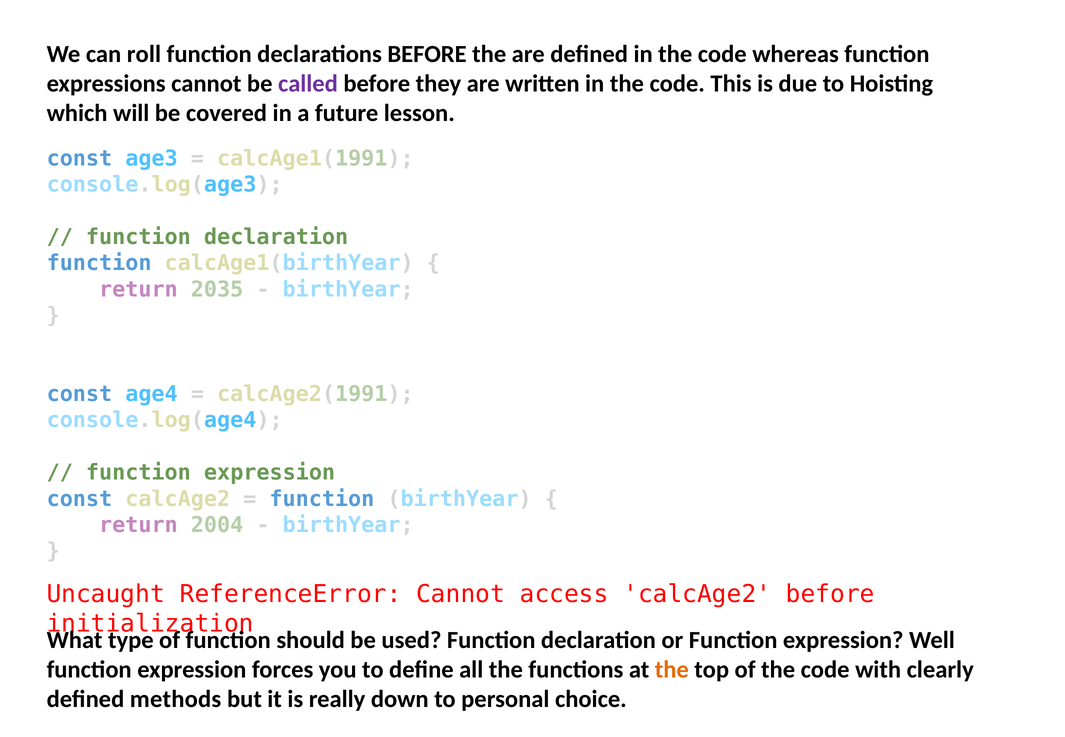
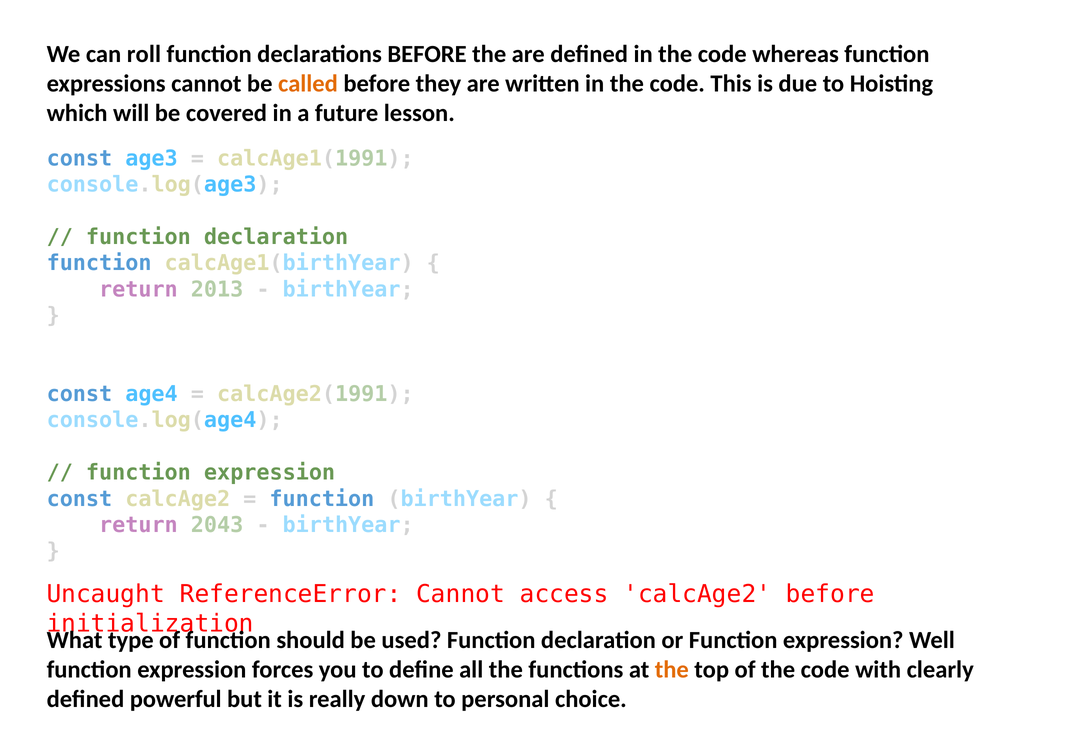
called colour: purple -> orange
2035: 2035 -> 2013
2004: 2004 -> 2043
methods: methods -> powerful
